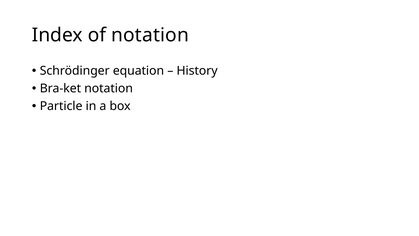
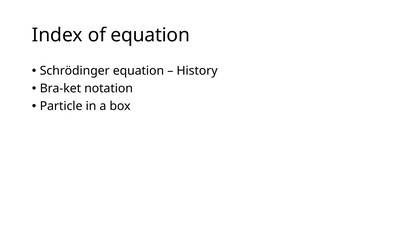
of notation: notation -> equation
